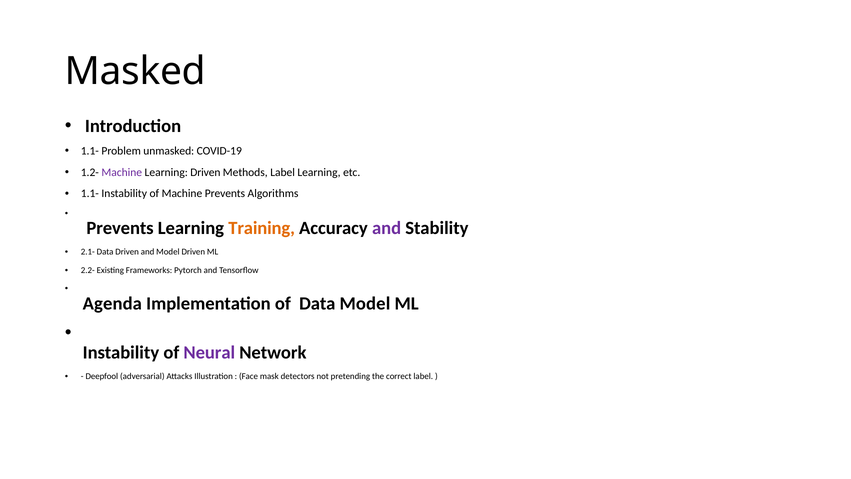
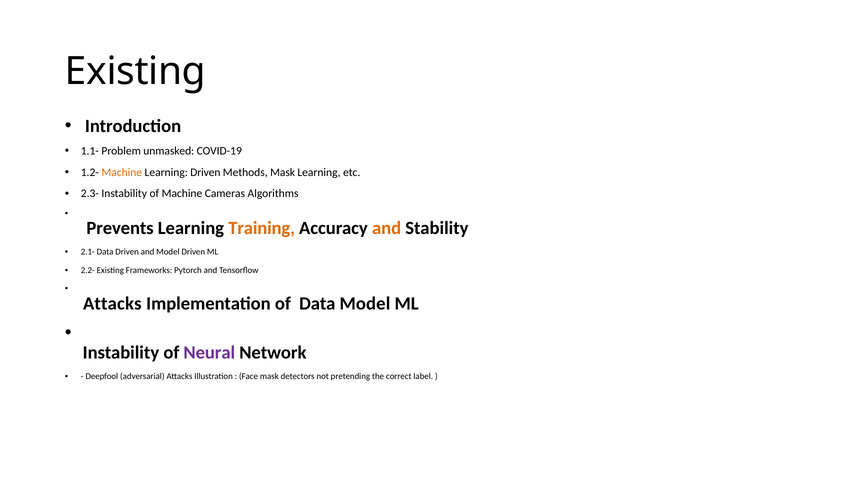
Masked at (135, 71): Masked -> Existing
Machine at (122, 172) colour: purple -> orange
Methods Label: Label -> Mask
1.1- at (90, 194): 1.1- -> 2.3-
Machine Prevents: Prevents -> Cameras
and at (387, 228) colour: purple -> orange
Agenda at (112, 303): Agenda -> Attacks
